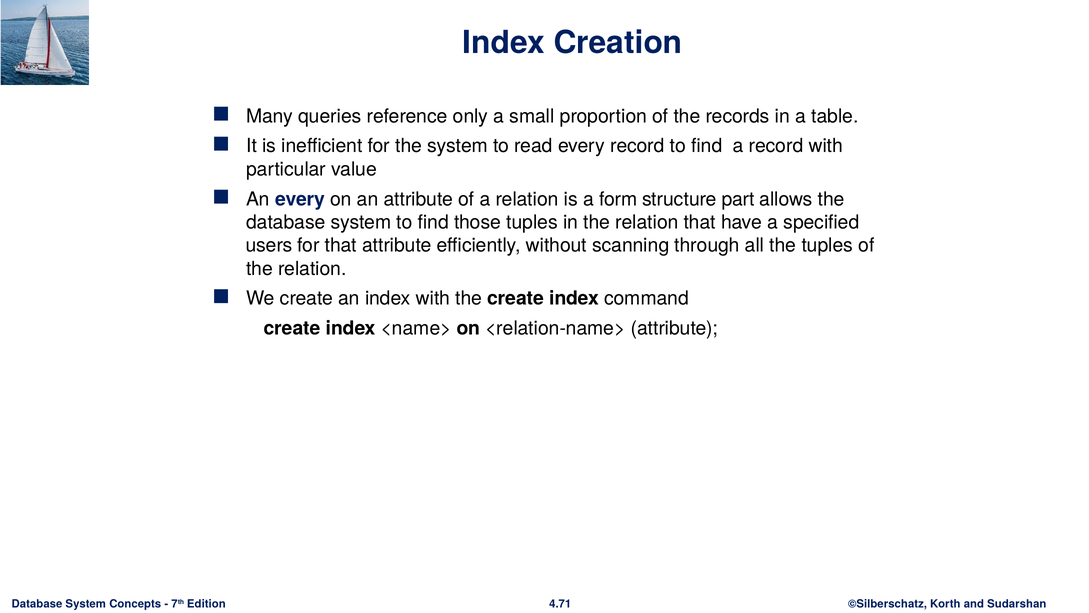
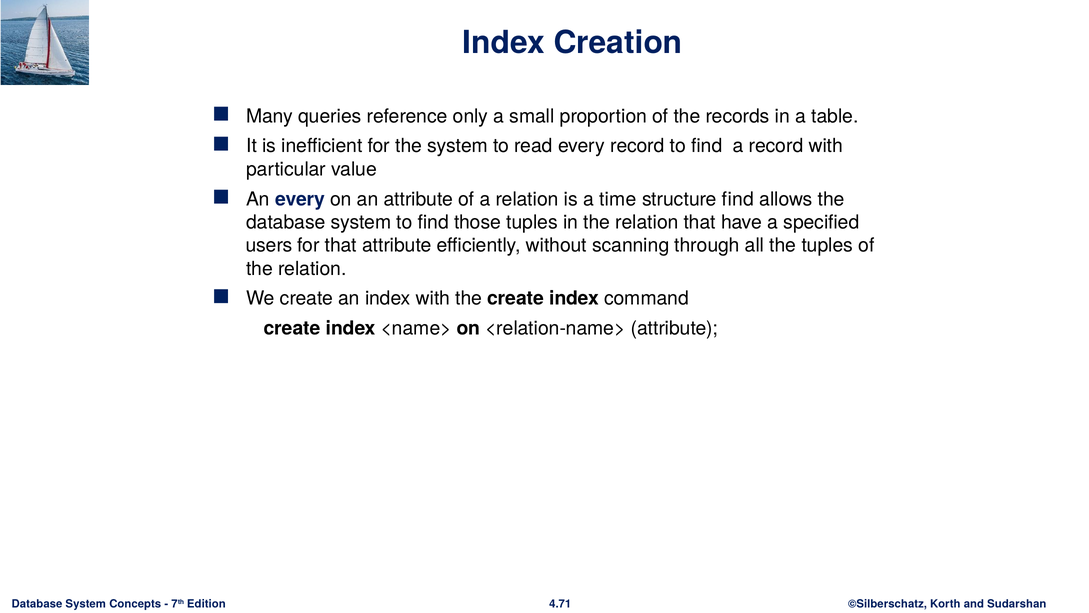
form: form -> time
structure part: part -> find
